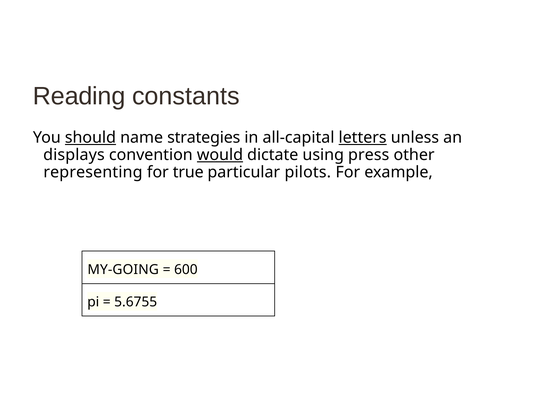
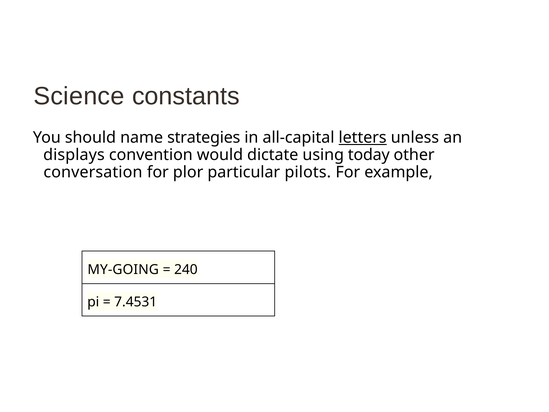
Reading: Reading -> Science
should underline: present -> none
would underline: present -> none
press: press -> today
representing: representing -> conversation
true: true -> plor
600: 600 -> 240
5.6755: 5.6755 -> 7.4531
